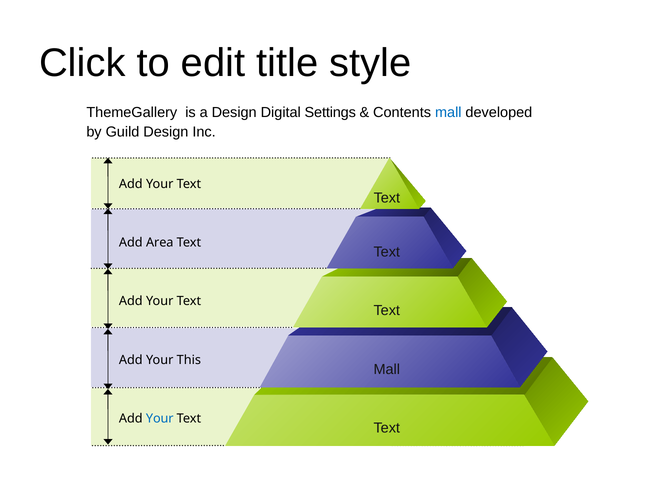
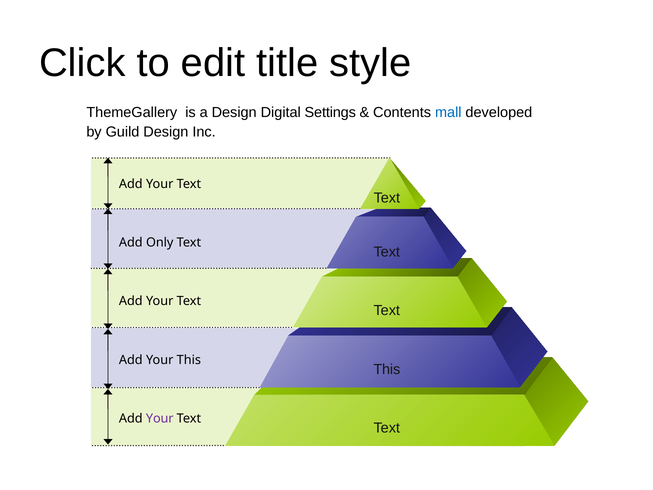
Area: Area -> Only
Mall at (387, 369): Mall -> This
Your at (160, 418) colour: blue -> purple
